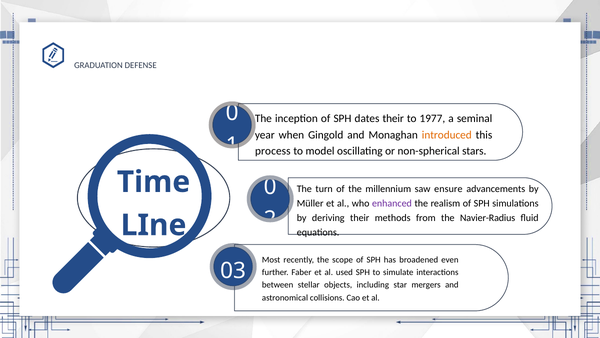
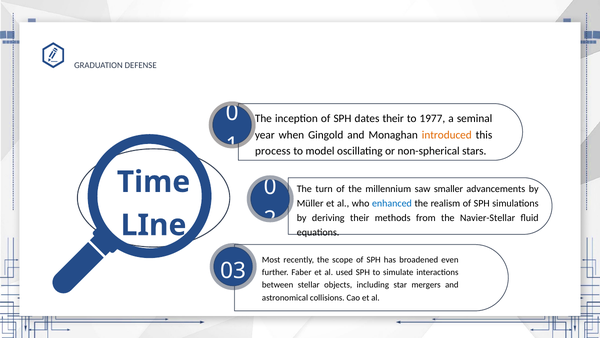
ensure: ensure -> smaller
enhanced colour: purple -> blue
Navier-Radius: Navier-Radius -> Navier-Stellar
